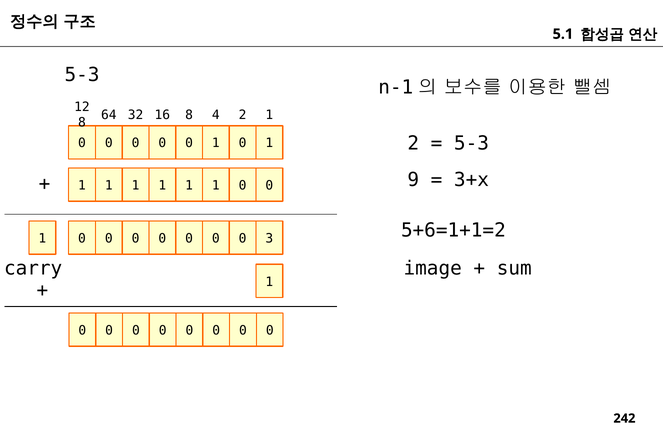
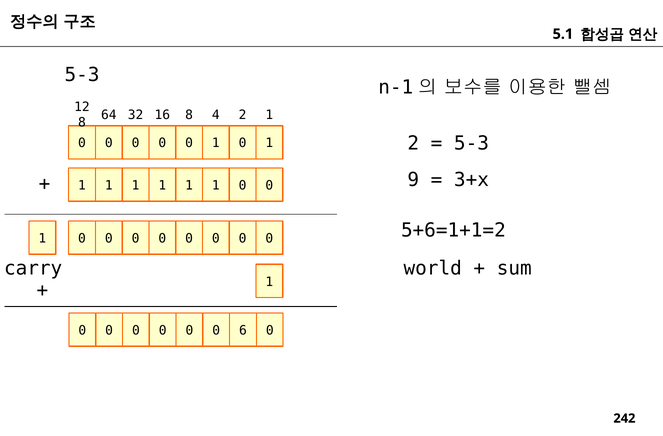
3 at (269, 238): 3 -> 0
image: image -> world
0 at (243, 330): 0 -> 6
